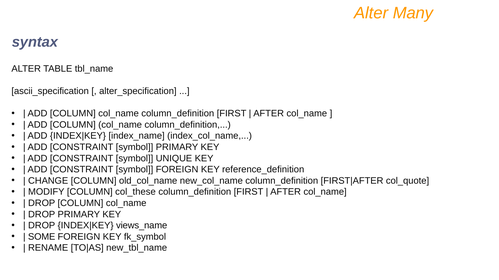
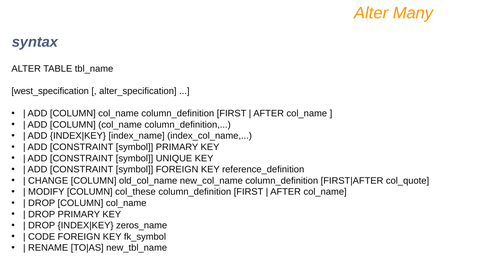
ascii_specification: ascii_specification -> west_specification
views_name: views_name -> zeros_name
SOME: SOME -> CODE
